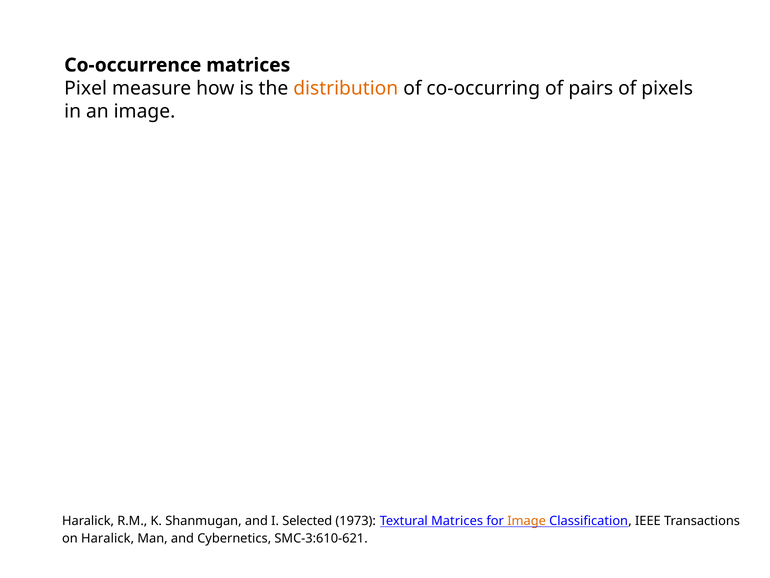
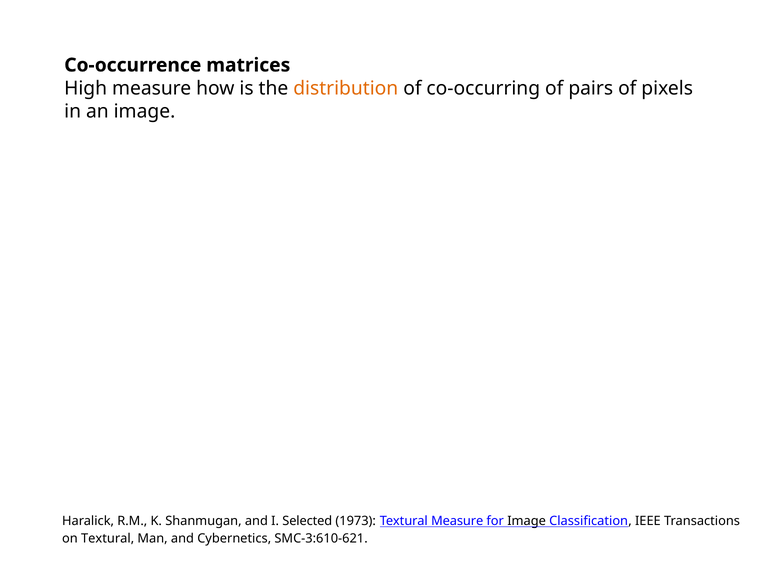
Pixel: Pixel -> High
Textural Matrices: Matrices -> Measure
Image at (527, 520) colour: orange -> black
on Haralick: Haralick -> Textural
